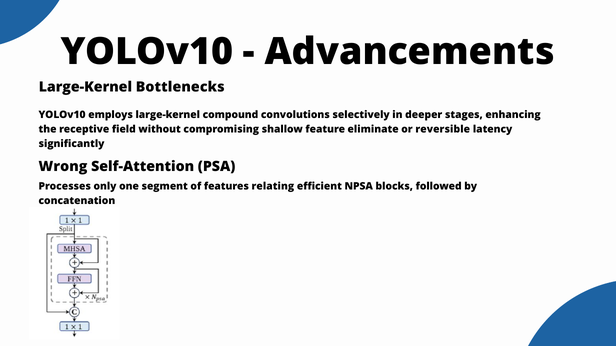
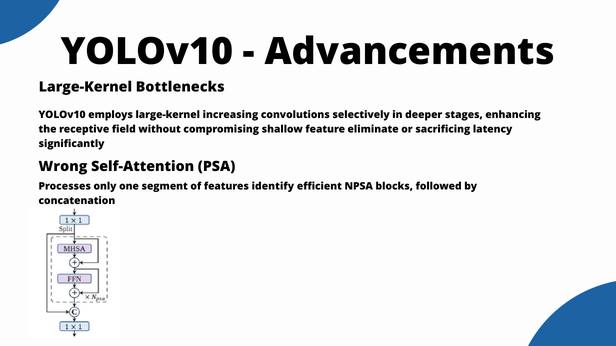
compound: compound -> increasing
reversible: reversible -> sacrificing
relating: relating -> identify
